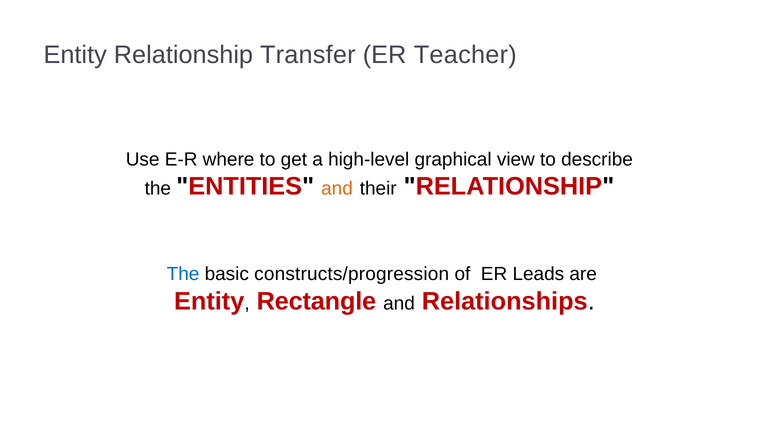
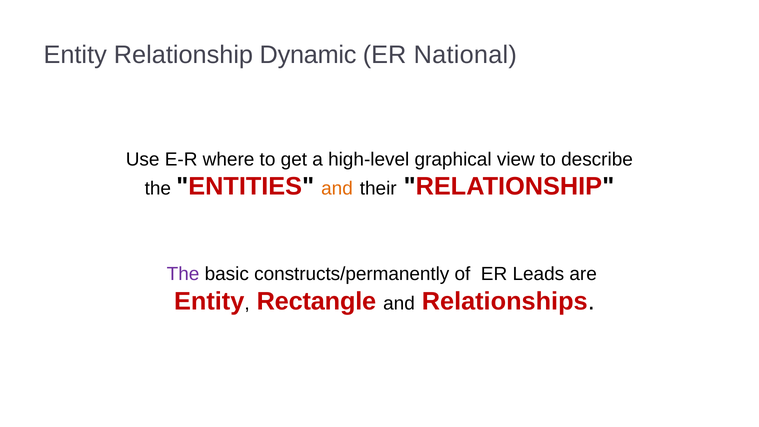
Transfer: Transfer -> Dynamic
Teacher: Teacher -> National
The at (183, 274) colour: blue -> purple
constructs/progression: constructs/progression -> constructs/permanently
